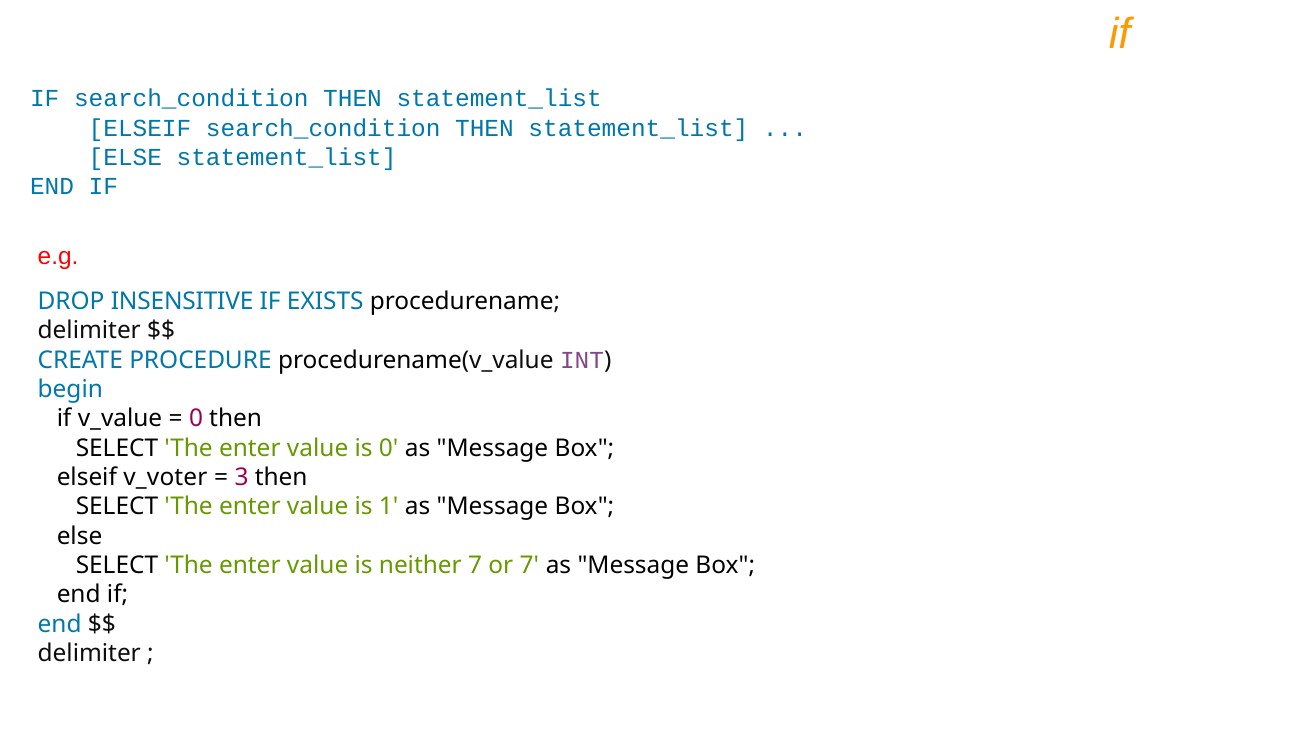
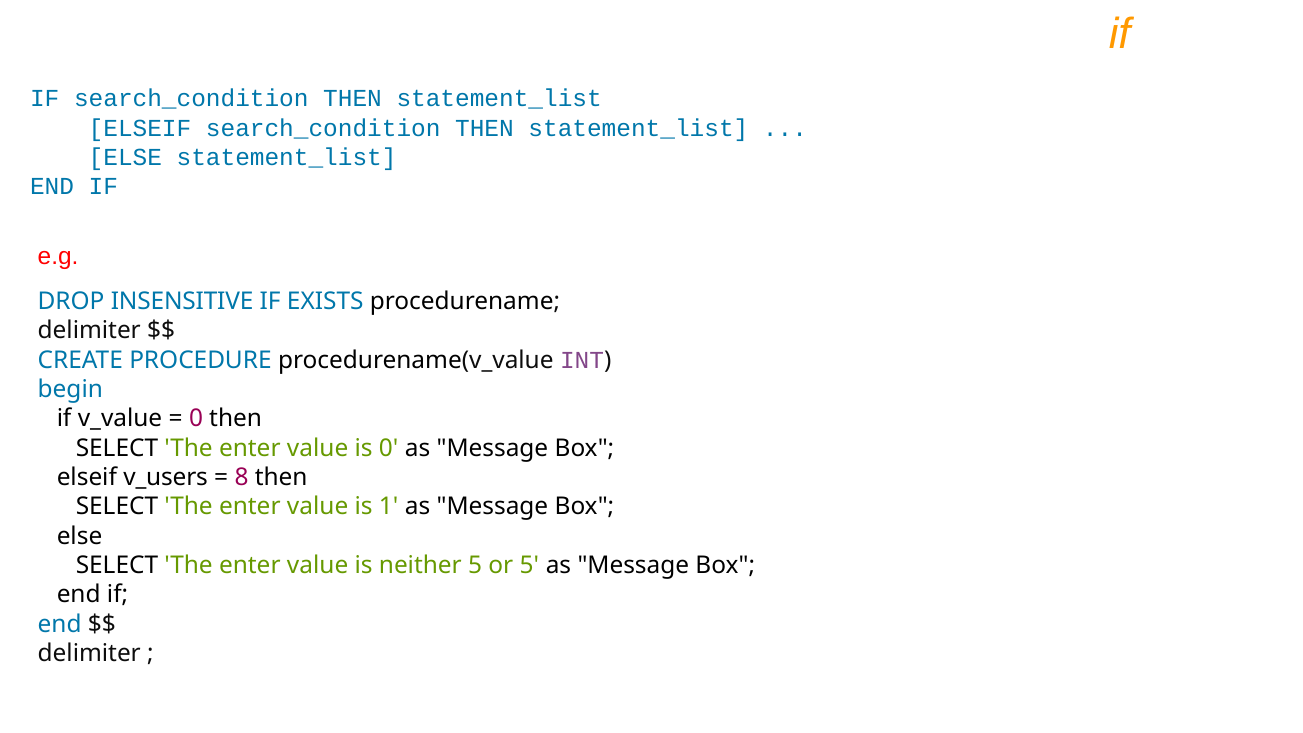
v_voter: v_voter -> v_users
3: 3 -> 8
neither 7: 7 -> 5
or 7: 7 -> 5
